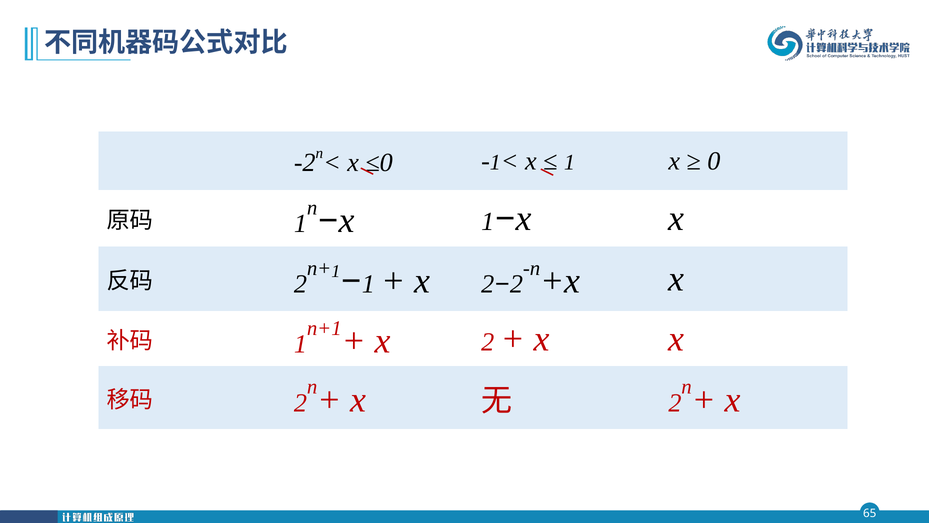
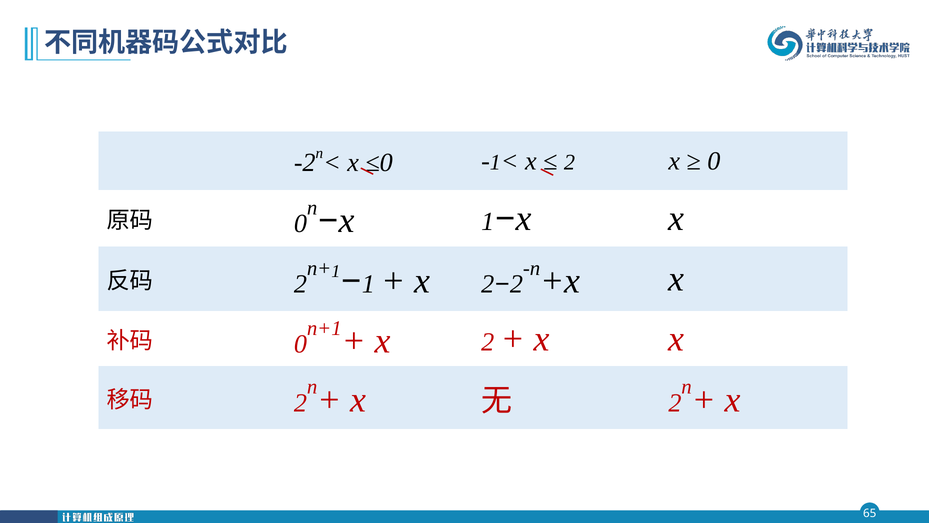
1 at (569, 162): 1 -> 2
1 at (300, 224): 1 -> 0
1 at (300, 344): 1 -> 0
